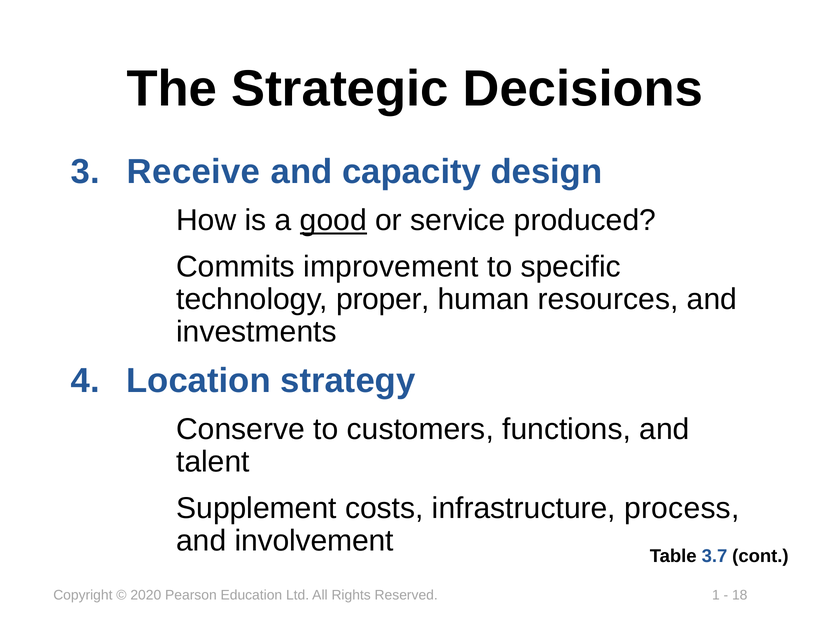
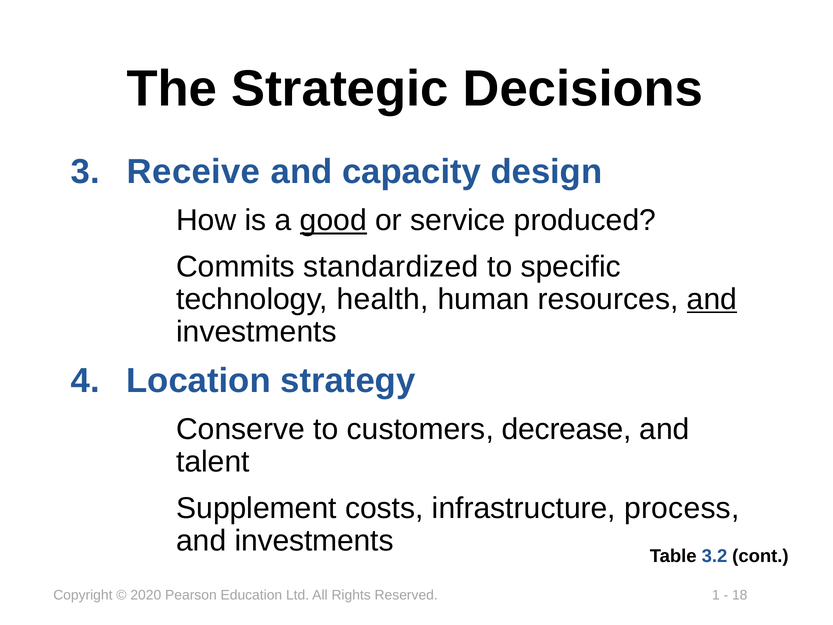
improvement: improvement -> standardized
proper: proper -> health
and at (712, 299) underline: none -> present
functions: functions -> decrease
involvement at (314, 541): involvement -> investments
3.7: 3.7 -> 3.2
